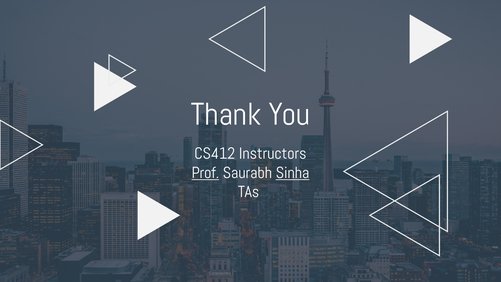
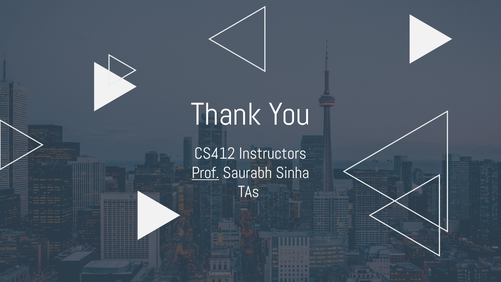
Sinha underline: present -> none
